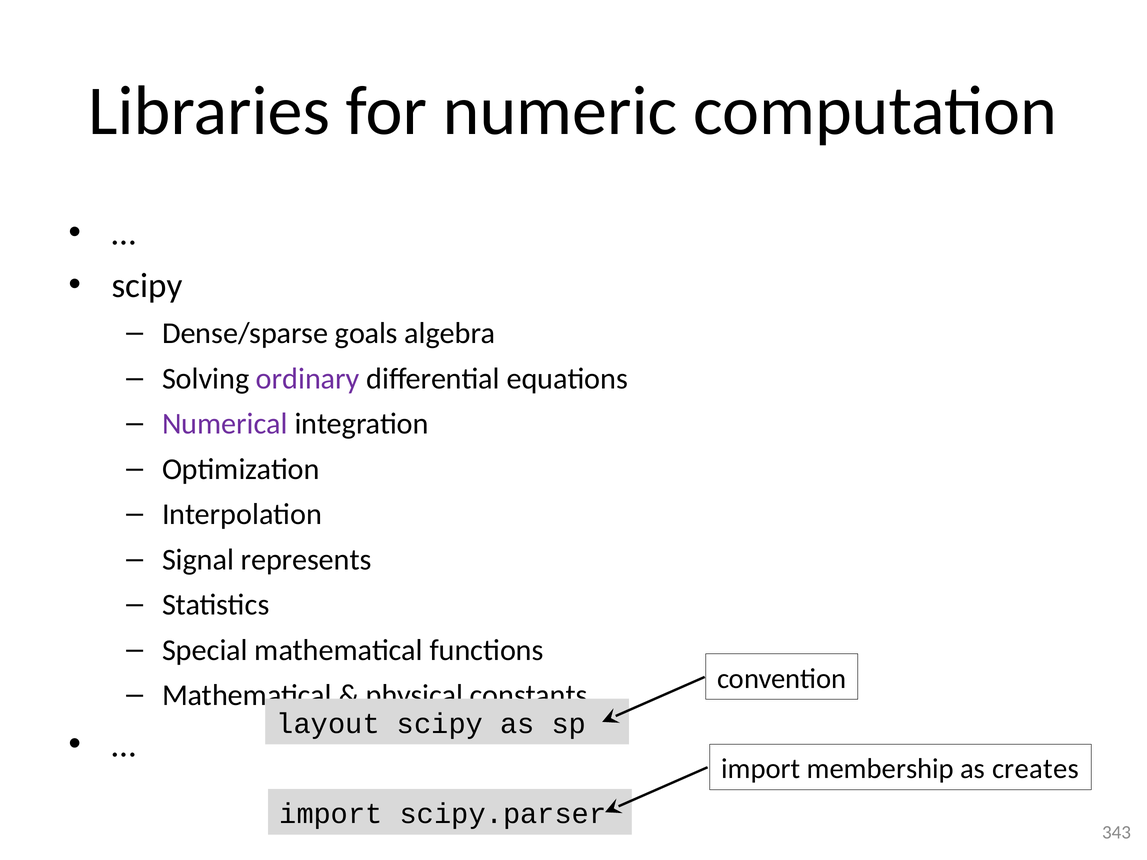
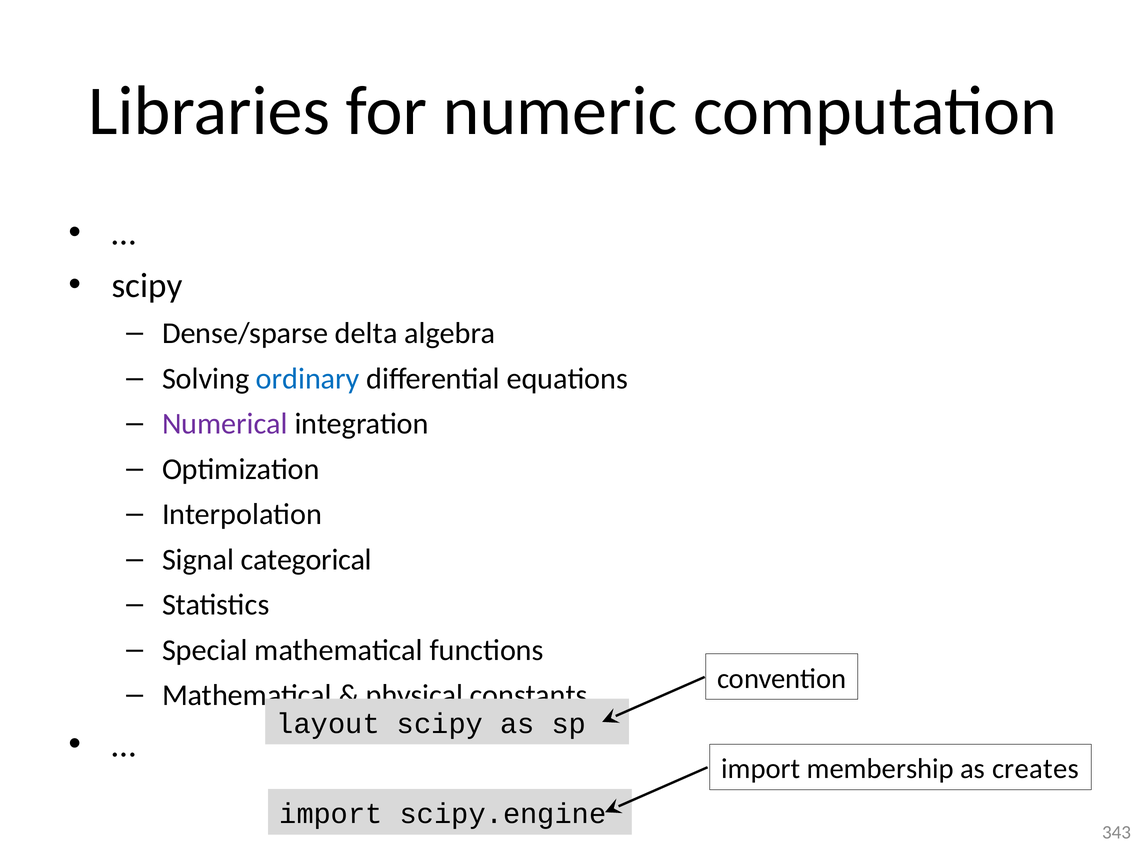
goals: goals -> delta
ordinary colour: purple -> blue
represents: represents -> categorical
scipy.parser: scipy.parser -> scipy.engine
